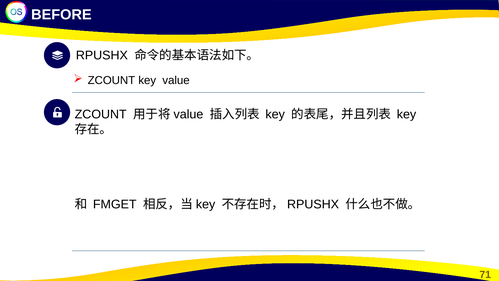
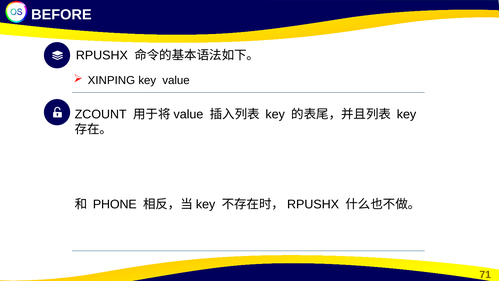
ZCOUNT at (111, 80): ZCOUNT -> XINPING
FMGET: FMGET -> PHONE
